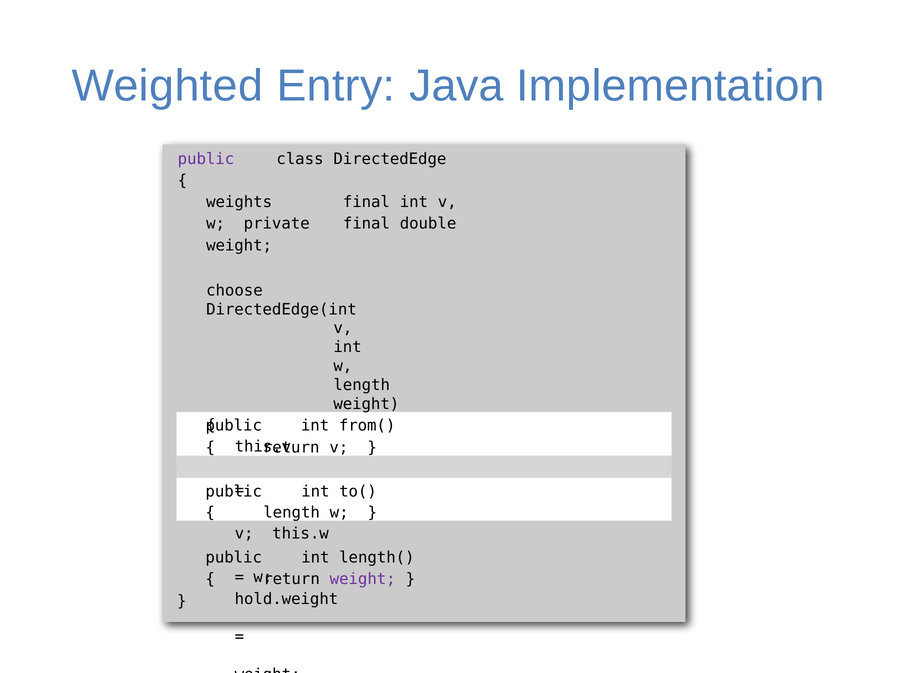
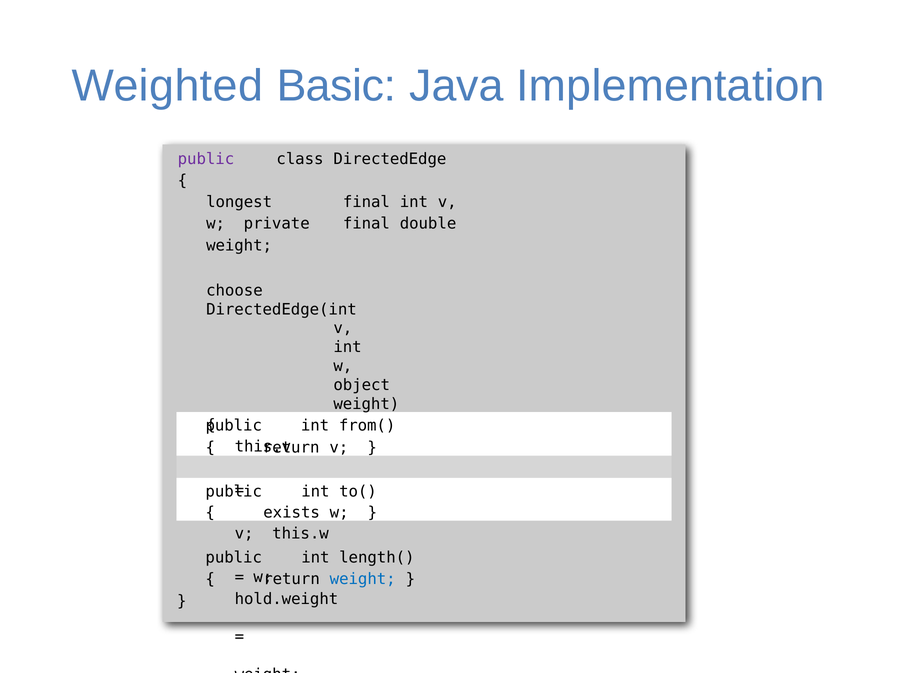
Entry: Entry -> Basic
weights: weights -> longest
length at (362, 385): length -> object
length at (292, 512): length -> exists
weight at (363, 579) colour: purple -> blue
